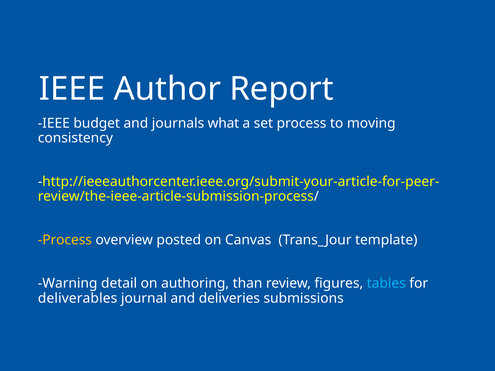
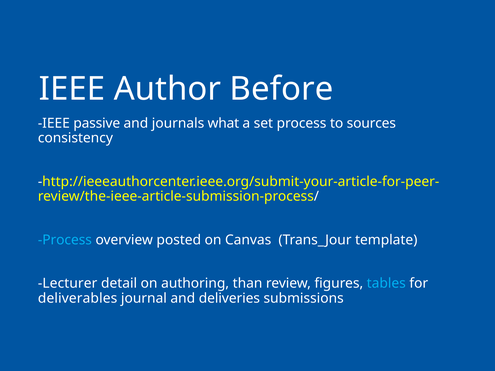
Report: Report -> Before
budget: budget -> passive
moving: moving -> sources
Process at (65, 240) colour: yellow -> light blue
Warning: Warning -> Lecturer
